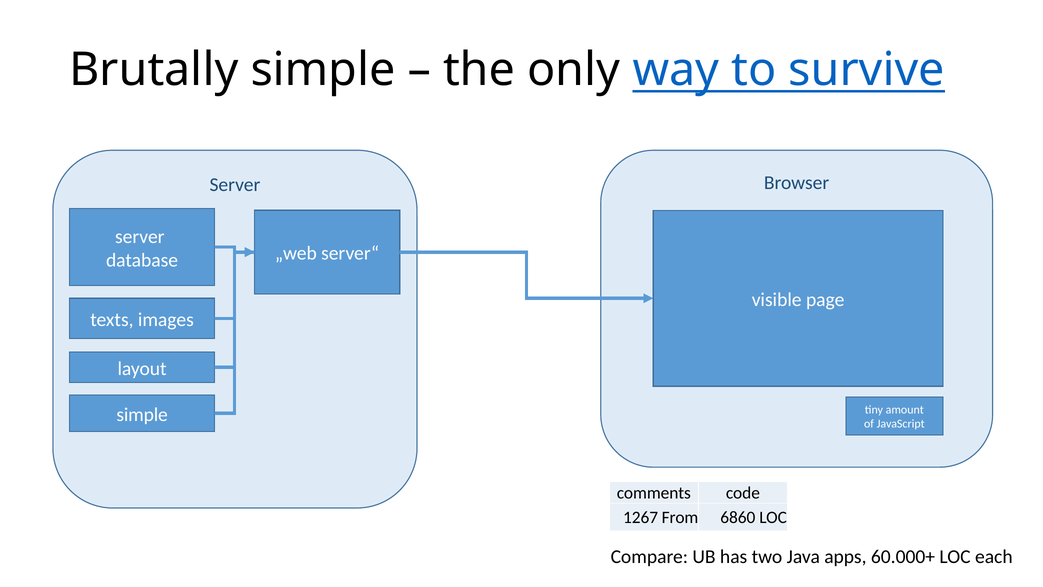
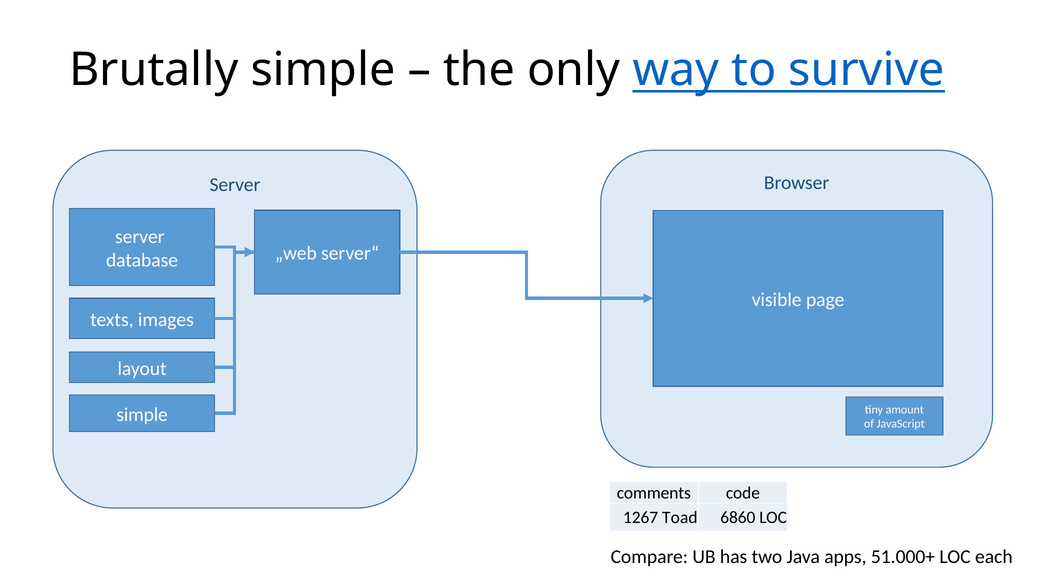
From: From -> Toad
60.000+: 60.000+ -> 51.000+
